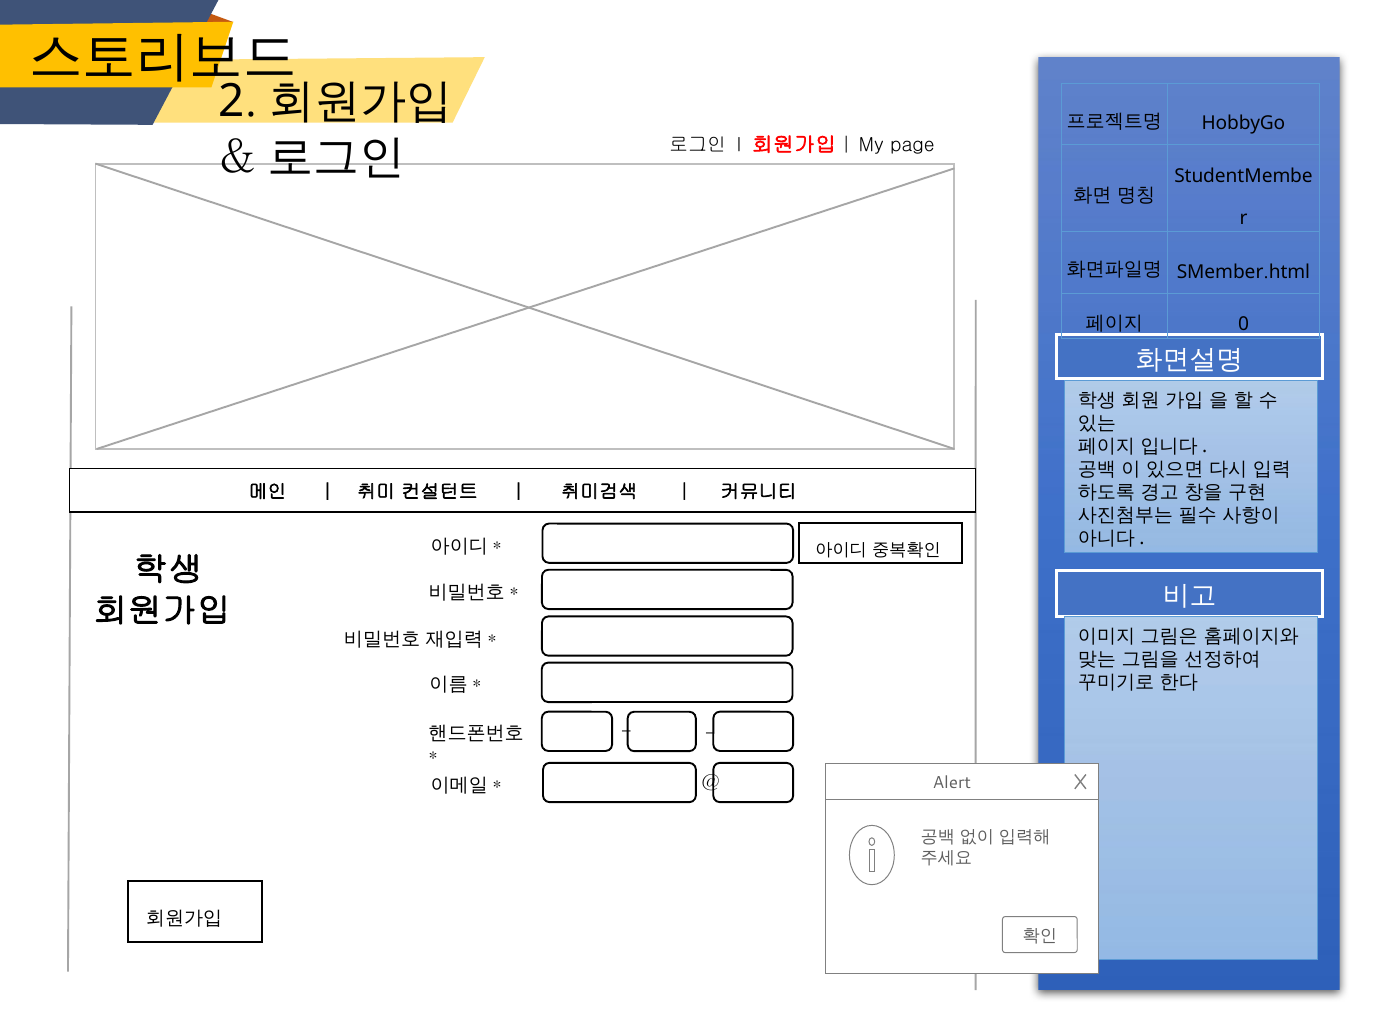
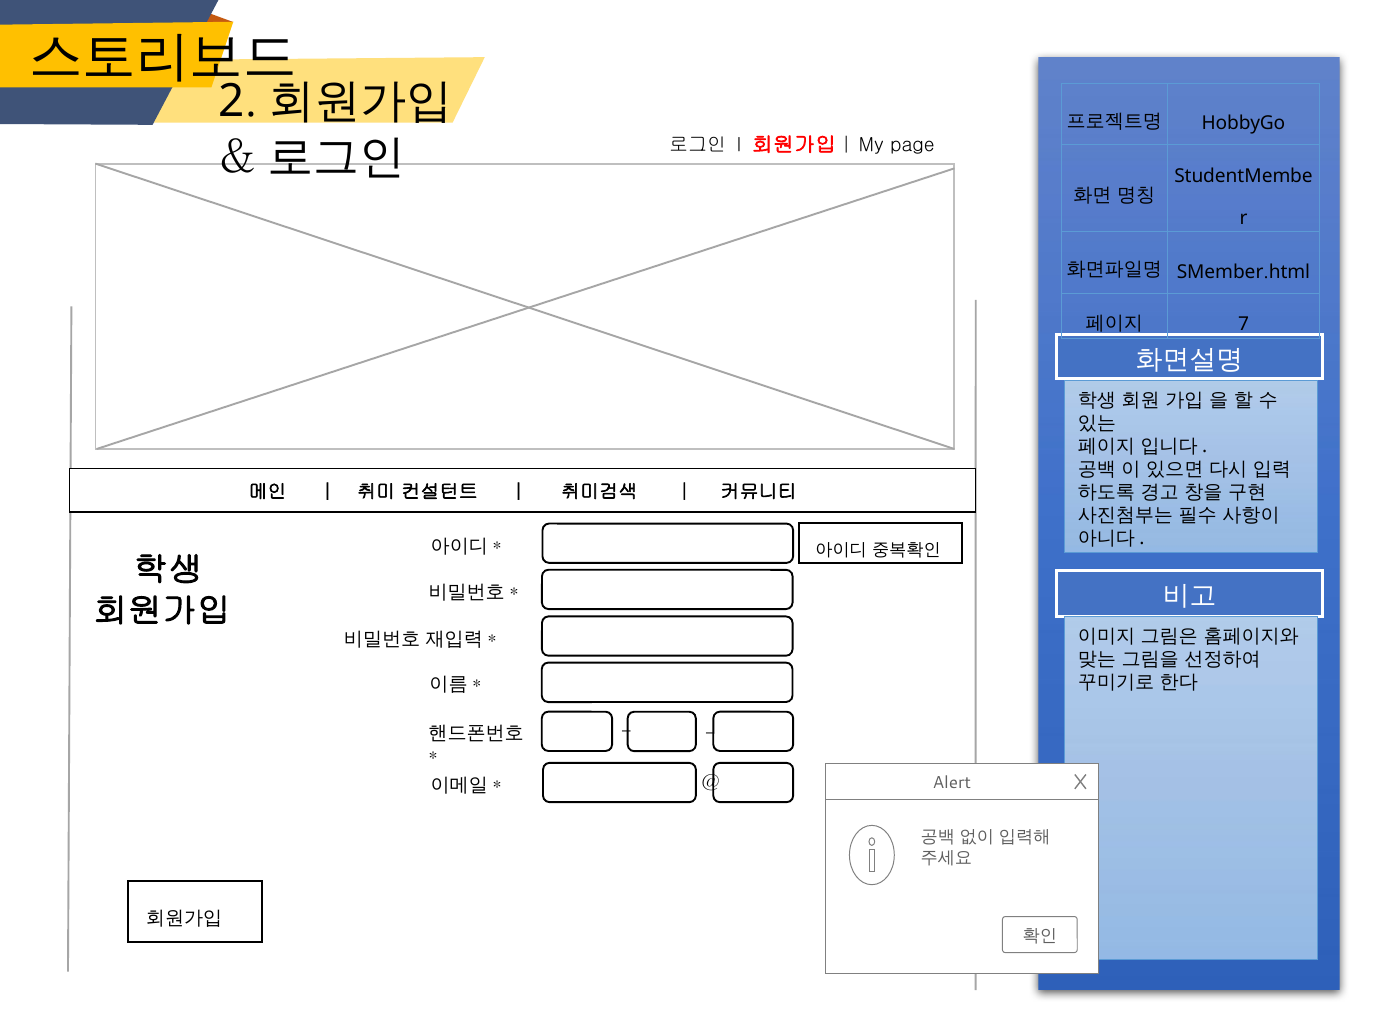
0: 0 -> 7
